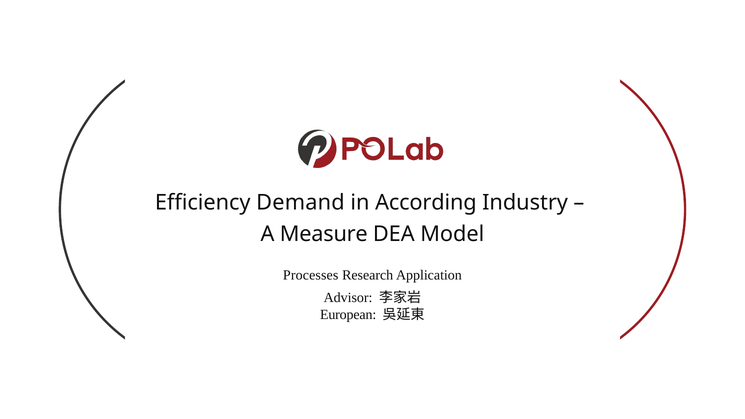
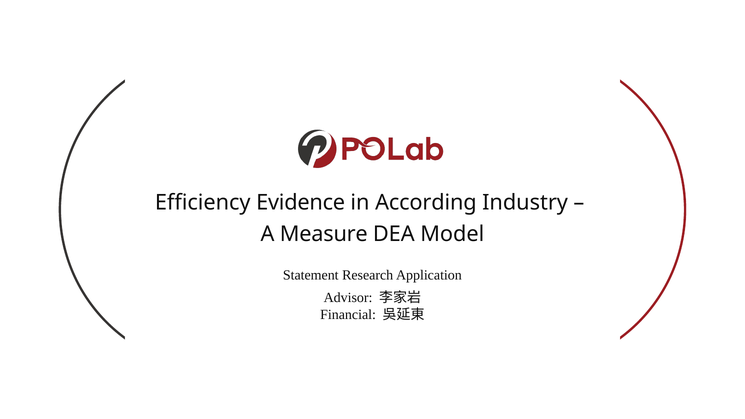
Demand: Demand -> Evidence
Processes: Processes -> Statement
European: European -> Financial
